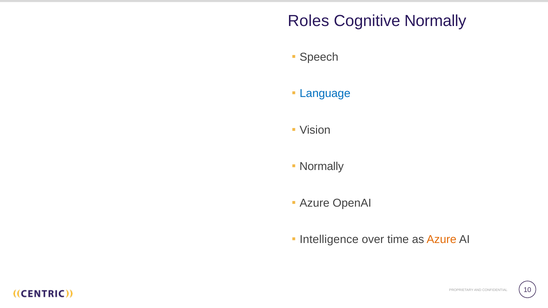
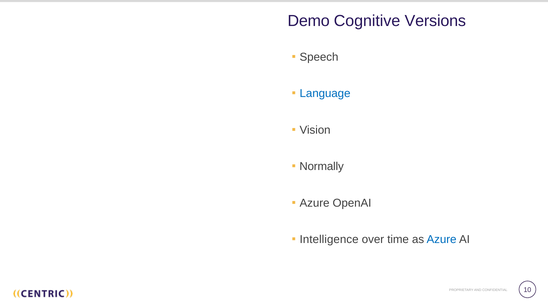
Roles: Roles -> Demo
Cognitive Normally: Normally -> Versions
Azure at (442, 240) colour: orange -> blue
